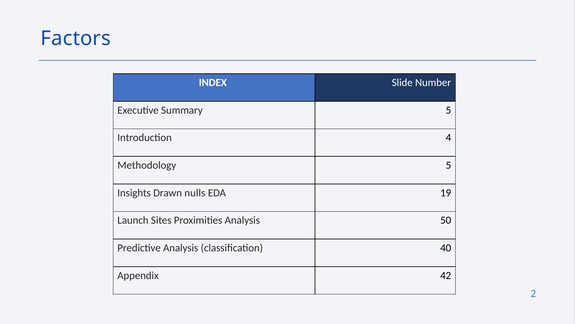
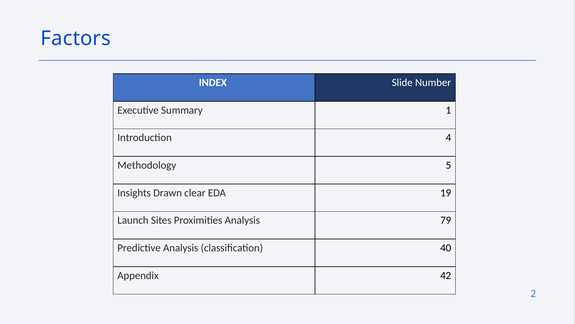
Summary 5: 5 -> 1
nulls: nulls -> clear
50: 50 -> 79
